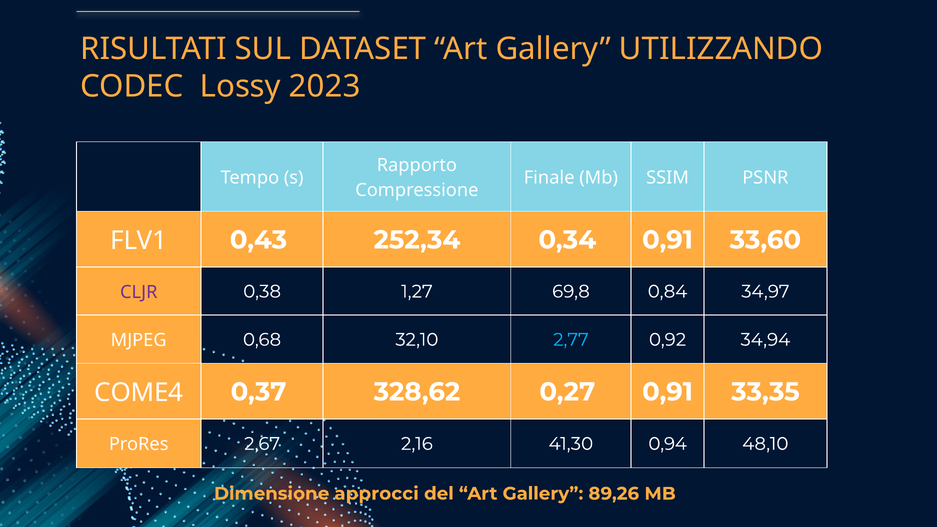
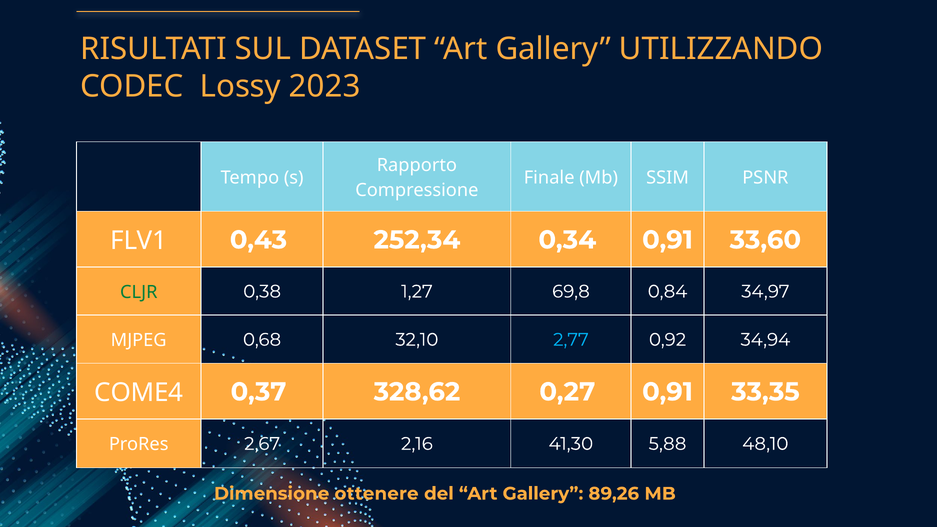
CLJR colour: purple -> green
0,94: 0,94 -> 5,88
approcci: approcci -> ottenere
